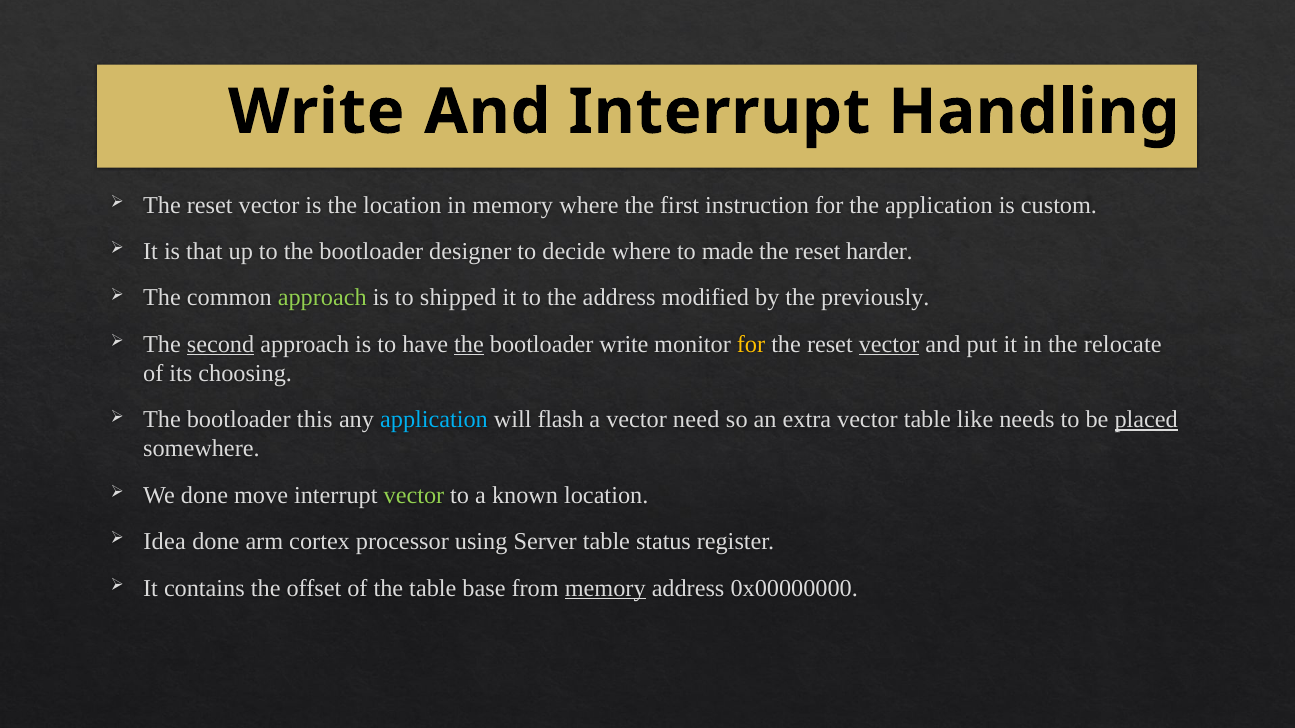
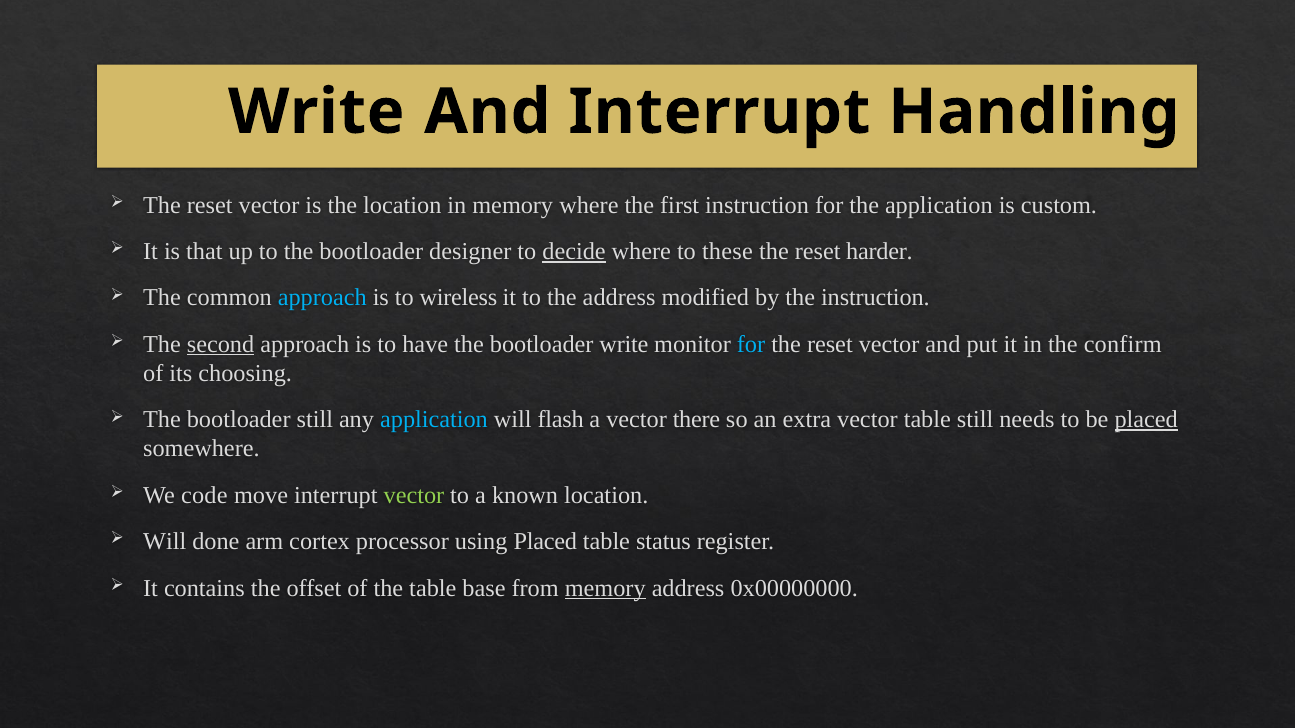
decide underline: none -> present
made: made -> these
approach at (322, 298) colour: light green -> light blue
shipped: shipped -> wireless
the previously: previously -> instruction
the at (469, 344) underline: present -> none
for at (751, 344) colour: yellow -> light blue
vector at (889, 344) underline: present -> none
relocate: relocate -> confirm
bootloader this: this -> still
need: need -> there
table like: like -> still
We done: done -> code
Idea at (165, 542): Idea -> Will
using Server: Server -> Placed
